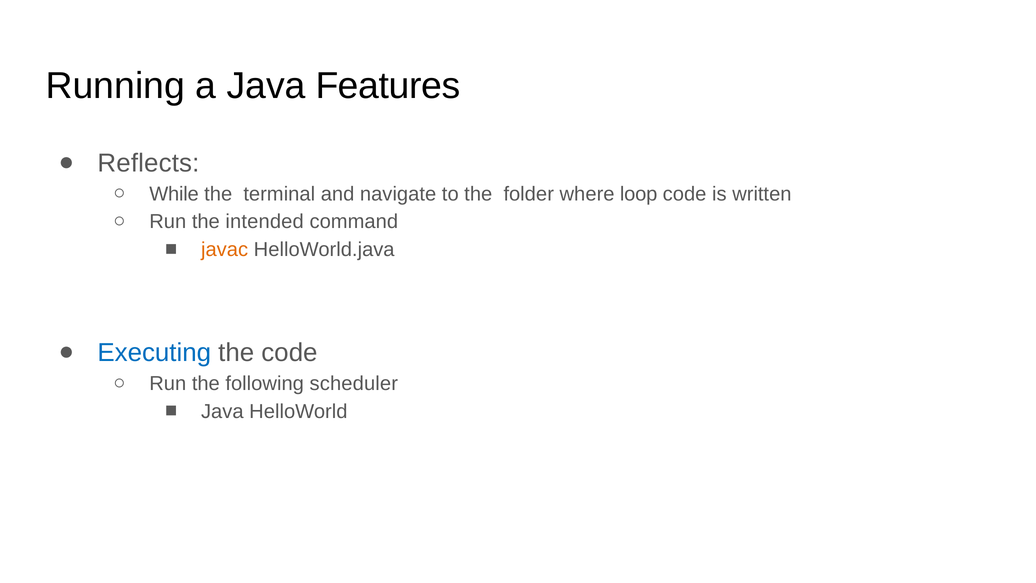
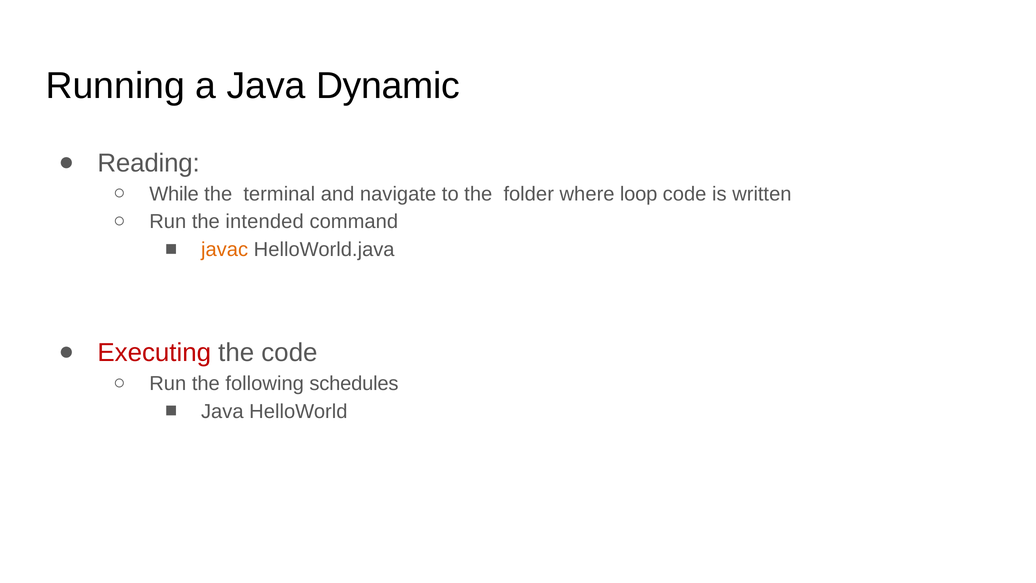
Features: Features -> Dynamic
Reflects: Reflects -> Reading
Executing colour: blue -> red
scheduler: scheduler -> schedules
